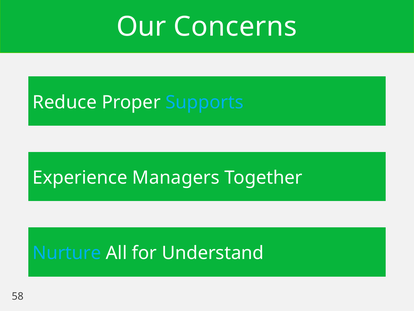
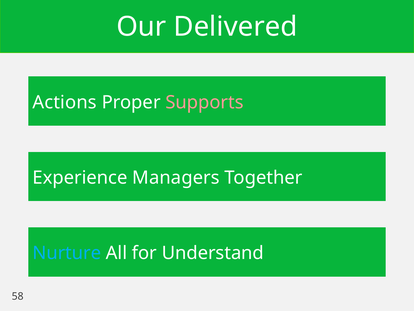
Concerns: Concerns -> Delivered
Reduce: Reduce -> Actions
Supports colour: light blue -> pink
